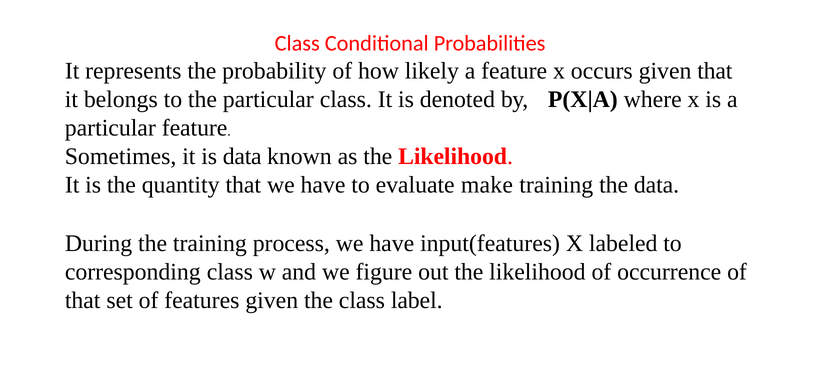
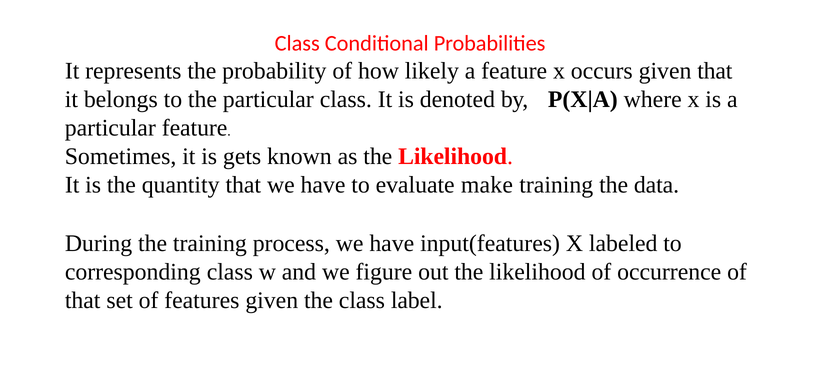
is data: data -> gets
